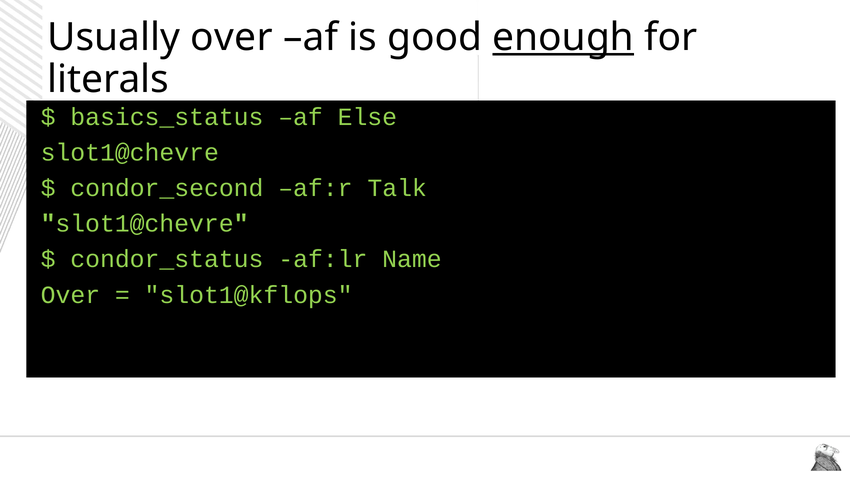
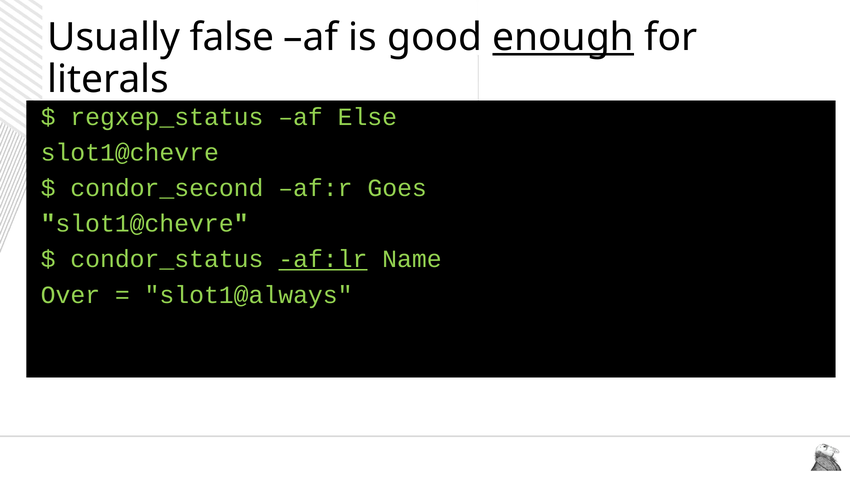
Usually over: over -> false
basics_status: basics_status -> regxep_status
Talk: Talk -> Goes
af:lr underline: none -> present
slot1@kflops: slot1@kflops -> slot1@always
